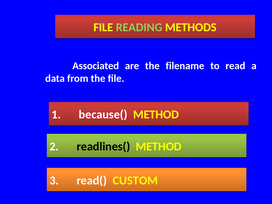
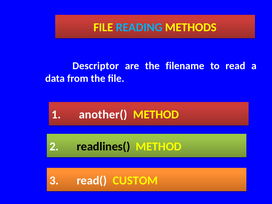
READING colour: light green -> light blue
Associated: Associated -> Descriptor
because(: because( -> another(
